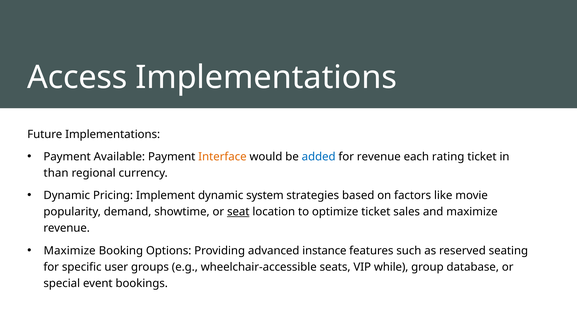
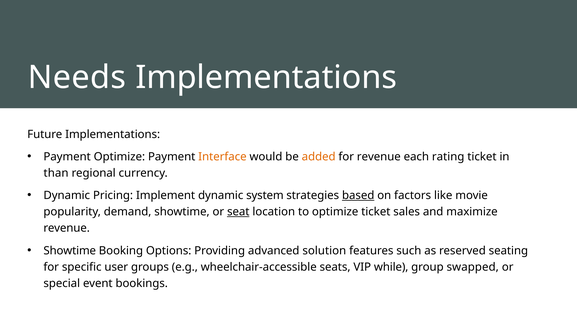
Access: Access -> Needs
Payment Available: Available -> Optimize
added colour: blue -> orange
based underline: none -> present
Maximize at (70, 251): Maximize -> Showtime
instance: instance -> solution
database: database -> swapped
